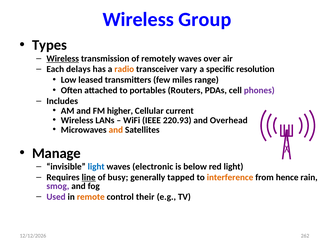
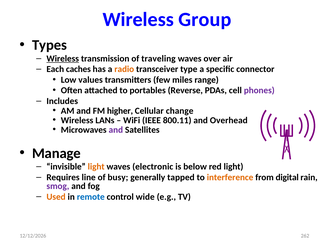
remotely: remotely -> traveling
delays: delays -> caches
vary: vary -> type
resolution: resolution -> connector
leased: leased -> values
Routers: Routers -> Reverse
current: current -> change
220.93: 220.93 -> 800.11
and at (116, 130) colour: orange -> purple
light at (96, 167) colour: blue -> orange
line underline: present -> none
hence: hence -> digital
Used colour: purple -> orange
remote colour: orange -> blue
their: their -> wide
